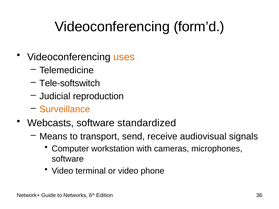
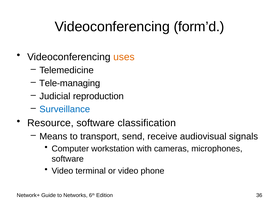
Tele-softswitch: Tele-softswitch -> Tele-managing
Surveillance colour: orange -> blue
Webcasts: Webcasts -> Resource
standardized: standardized -> classification
